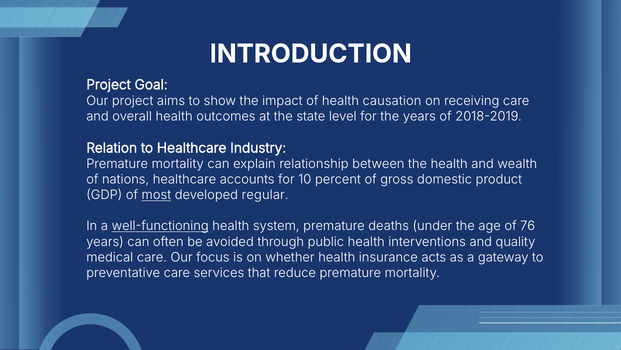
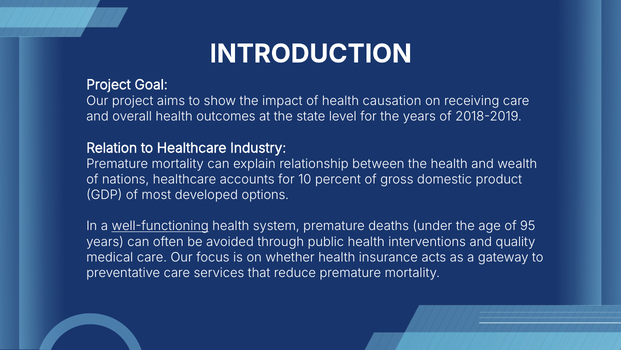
most underline: present -> none
regular: regular -> options
76: 76 -> 95
